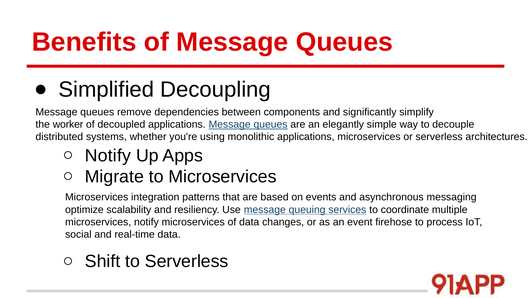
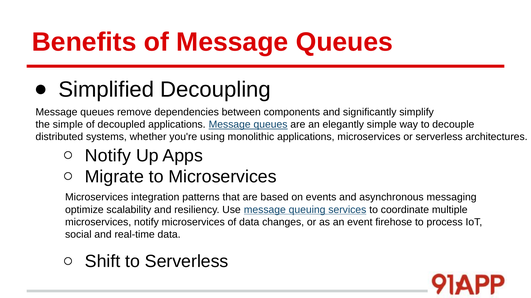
the worker: worker -> simple
